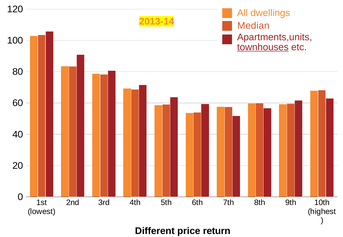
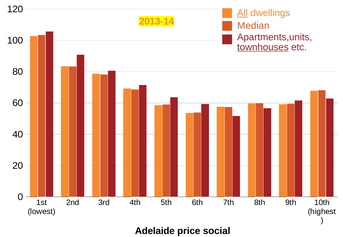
All underline: none -> present
Different: Different -> Adelaide
return: return -> social
